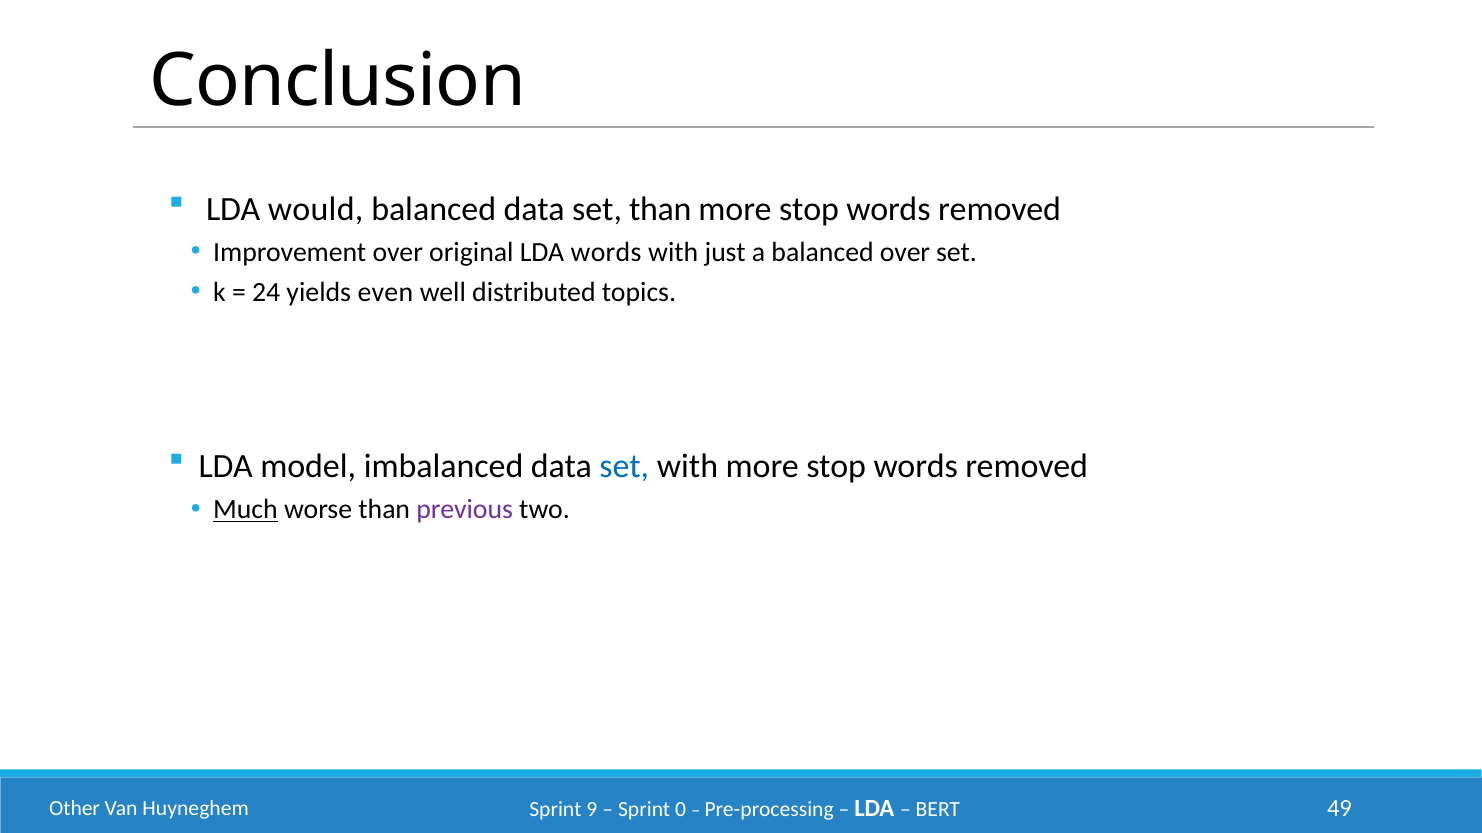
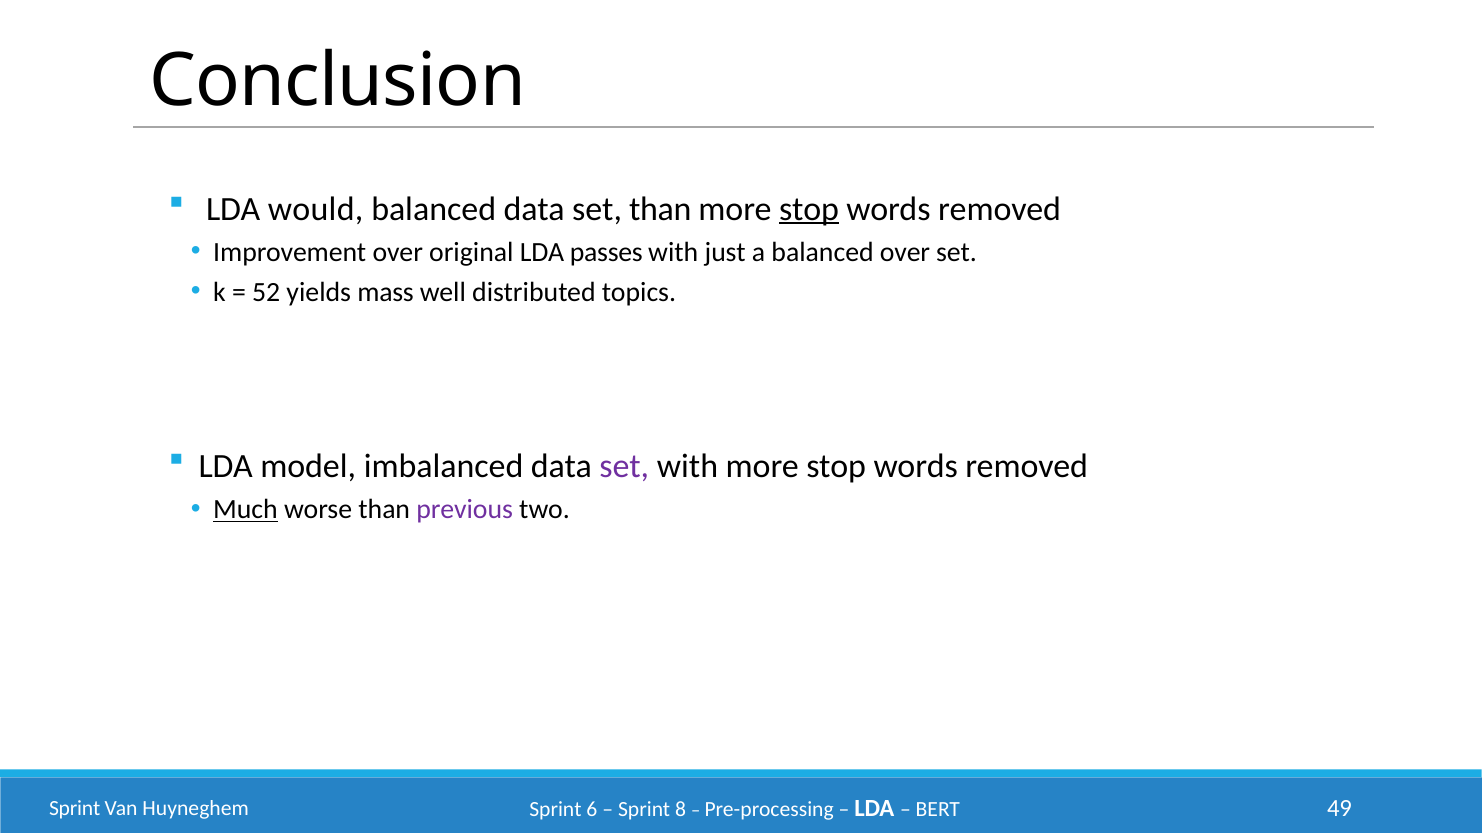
stop at (809, 209) underline: none -> present
LDA words: words -> passes
24: 24 -> 52
even: even -> mass
set at (624, 467) colour: blue -> purple
Other at (75, 809): Other -> Sprint
9: 9 -> 6
0: 0 -> 8
